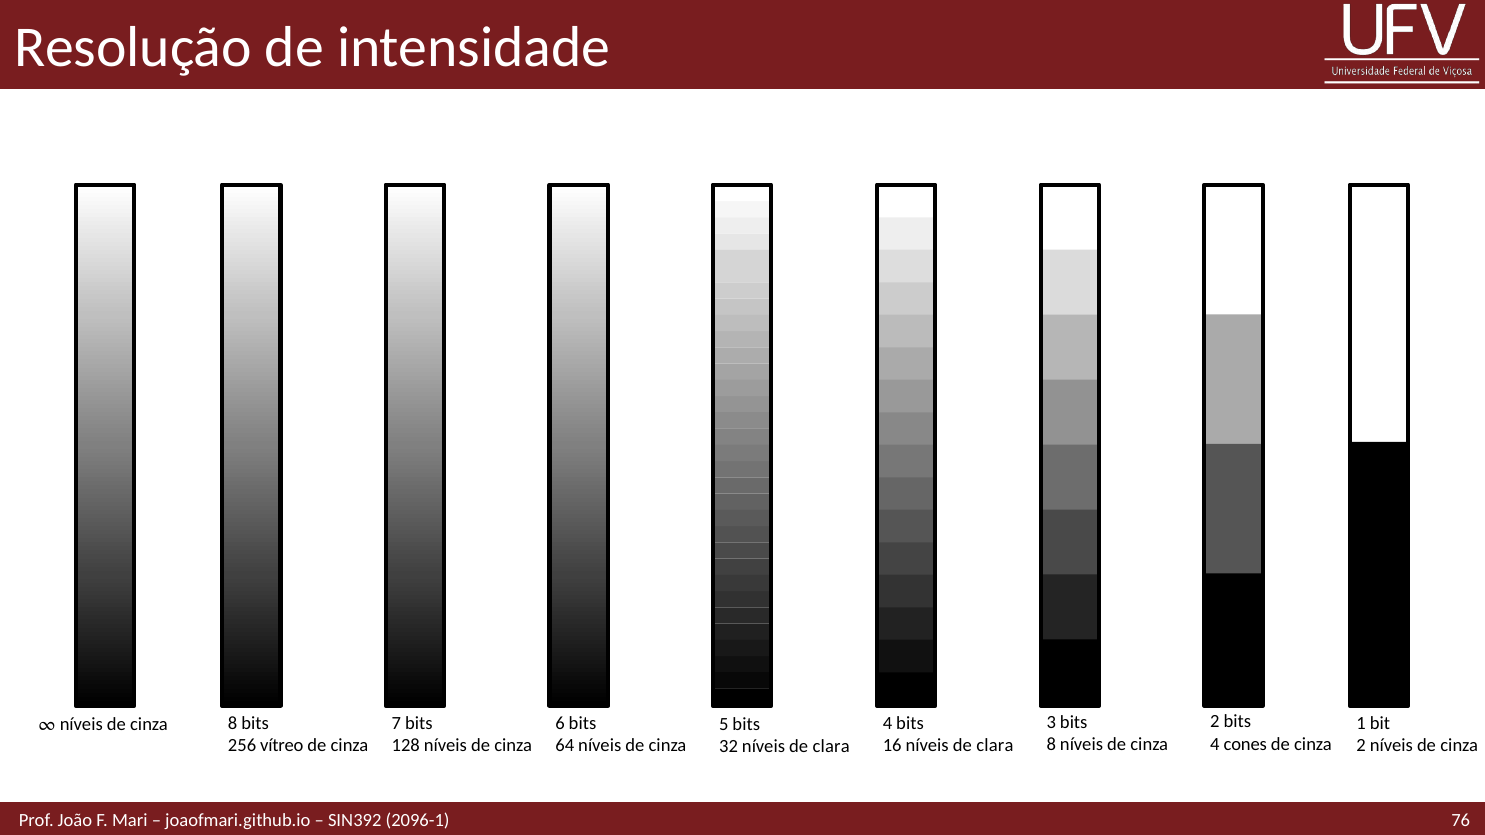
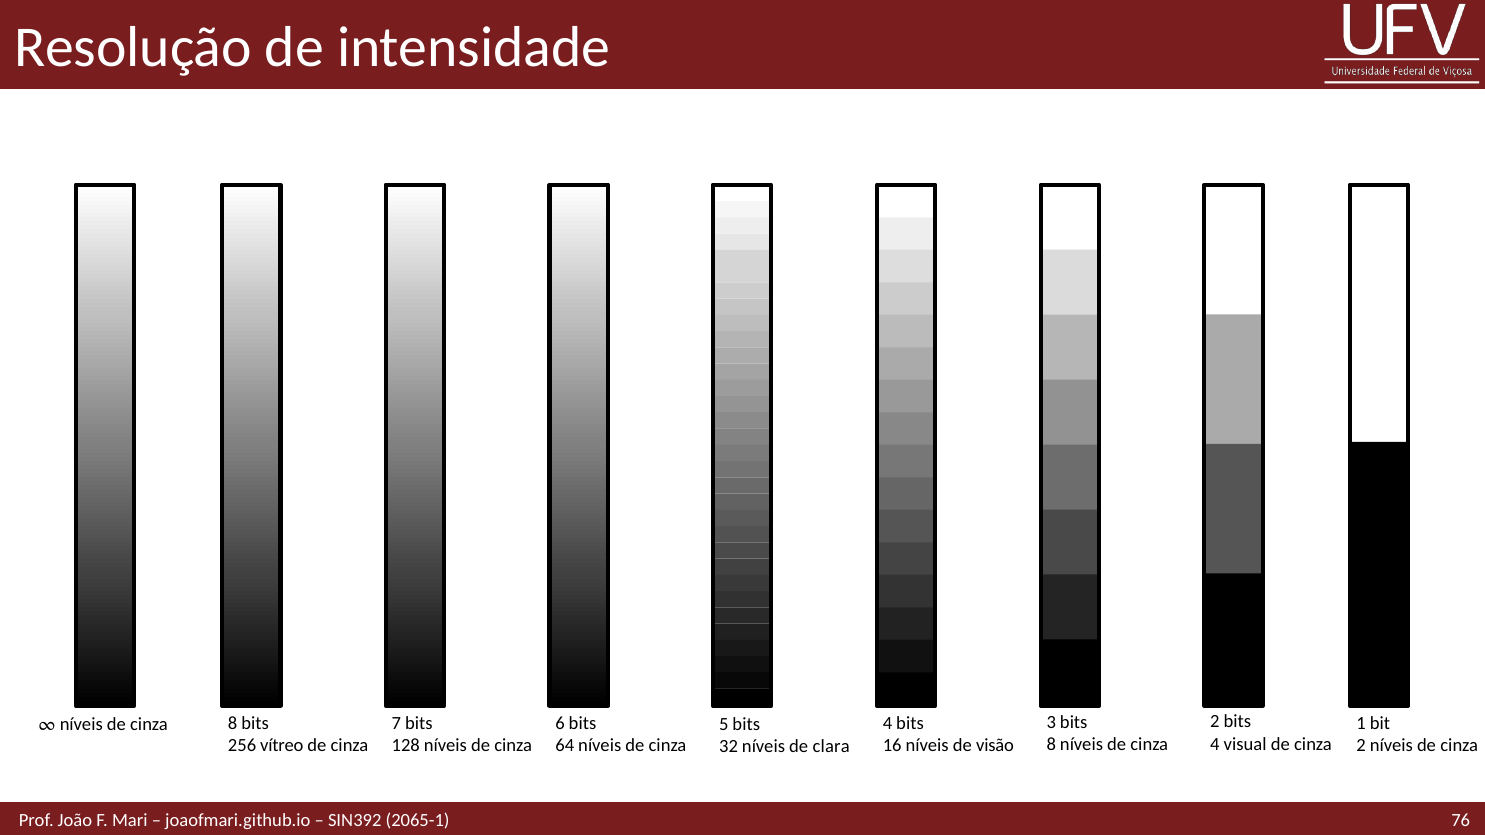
cones: cones -> visual
16 níveis de clara: clara -> visão
2096-1: 2096-1 -> 2065-1
